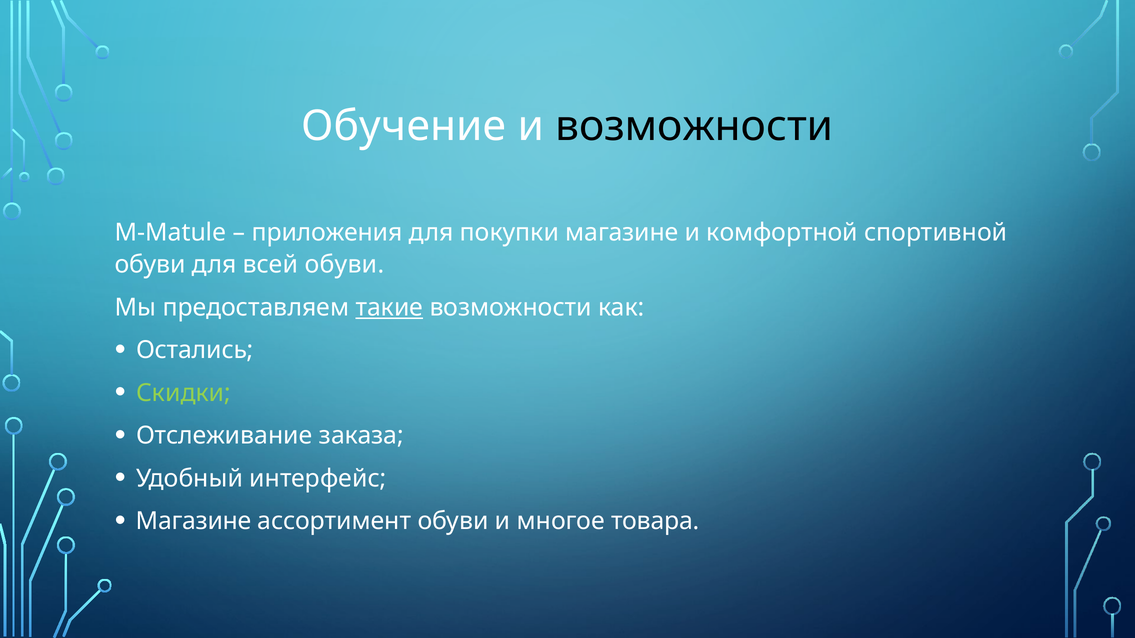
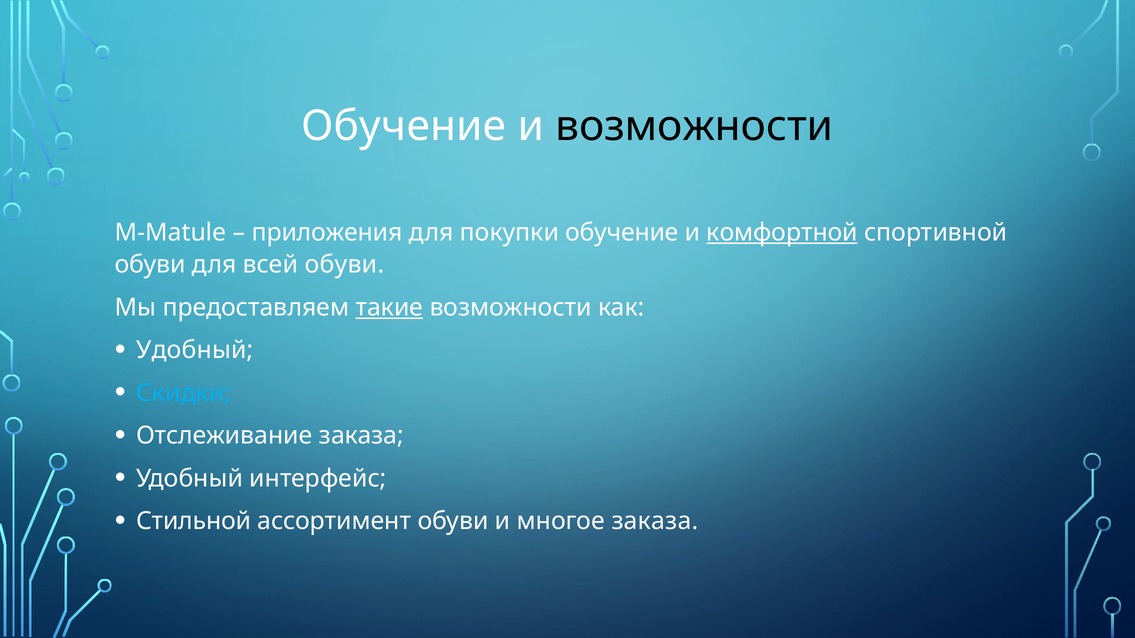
покупки магазине: магазине -> обучение
комфортной underline: none -> present
Остались at (195, 350): Остались -> Удобный
Скидки colour: light green -> light blue
Магазине at (194, 522): Магазине -> Стильной
многое товара: товара -> заказа
